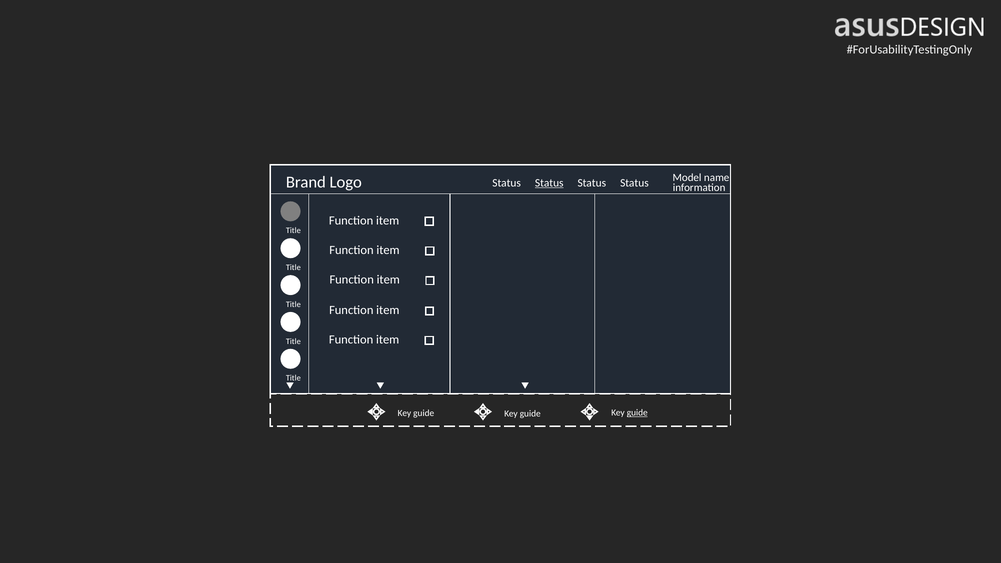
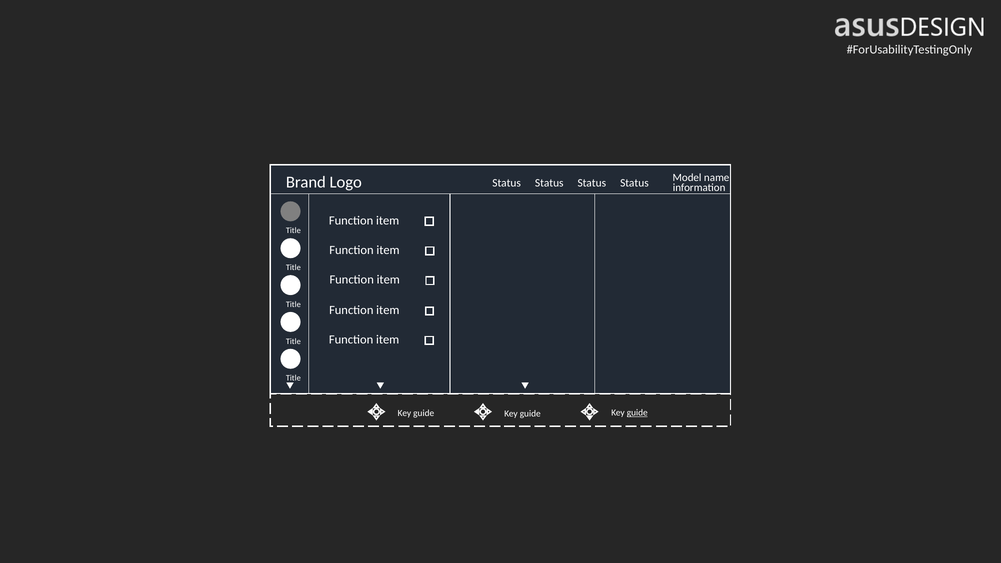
Status at (549, 183) underline: present -> none
